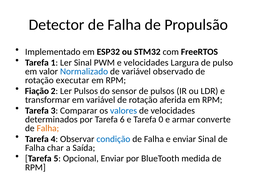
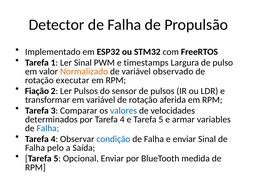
e velocidades: velocidades -> timestamps
Normalizado colour: blue -> orange
por Tarefa 6: 6 -> 4
e Tarefa 0: 0 -> 5
converte: converte -> variables
Falha at (48, 129) colour: orange -> blue
char: char -> pelo
